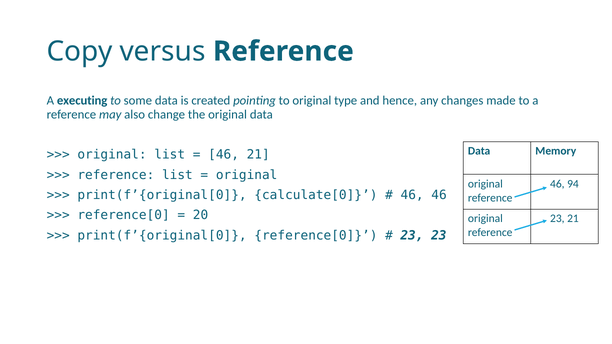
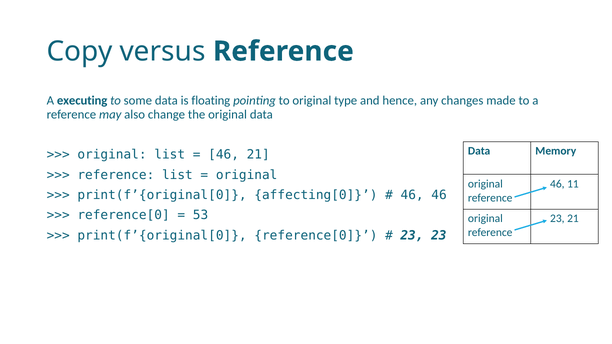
created: created -> floating
94: 94 -> 11
calculate[0: calculate[0 -> affecting[0
20: 20 -> 53
